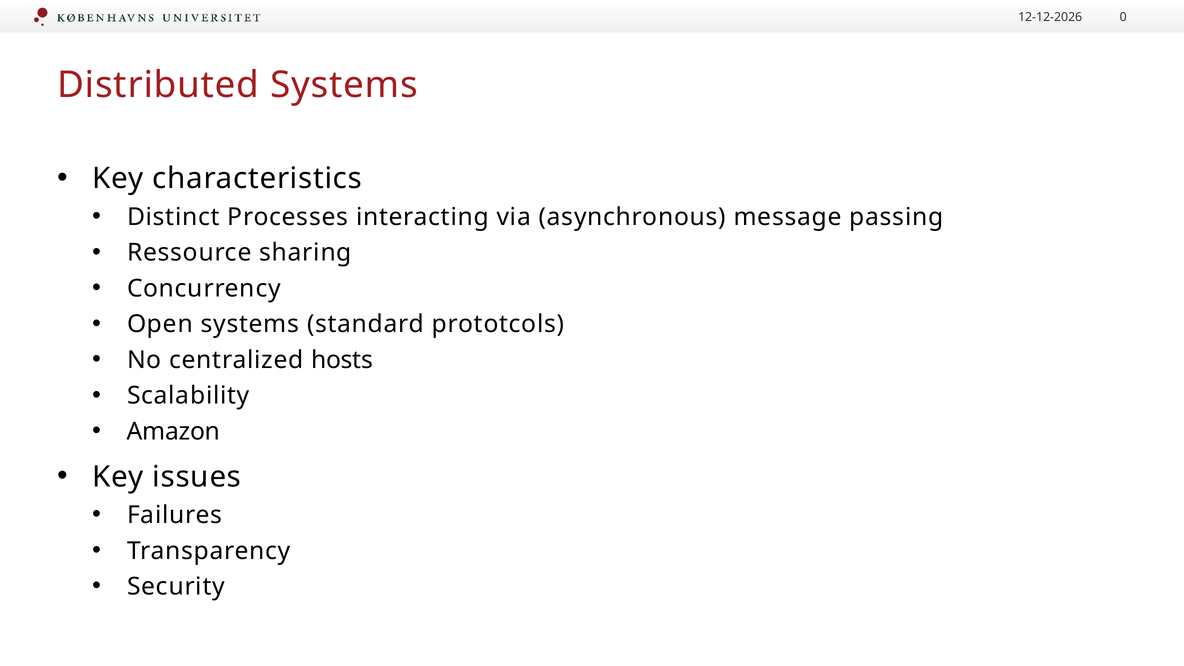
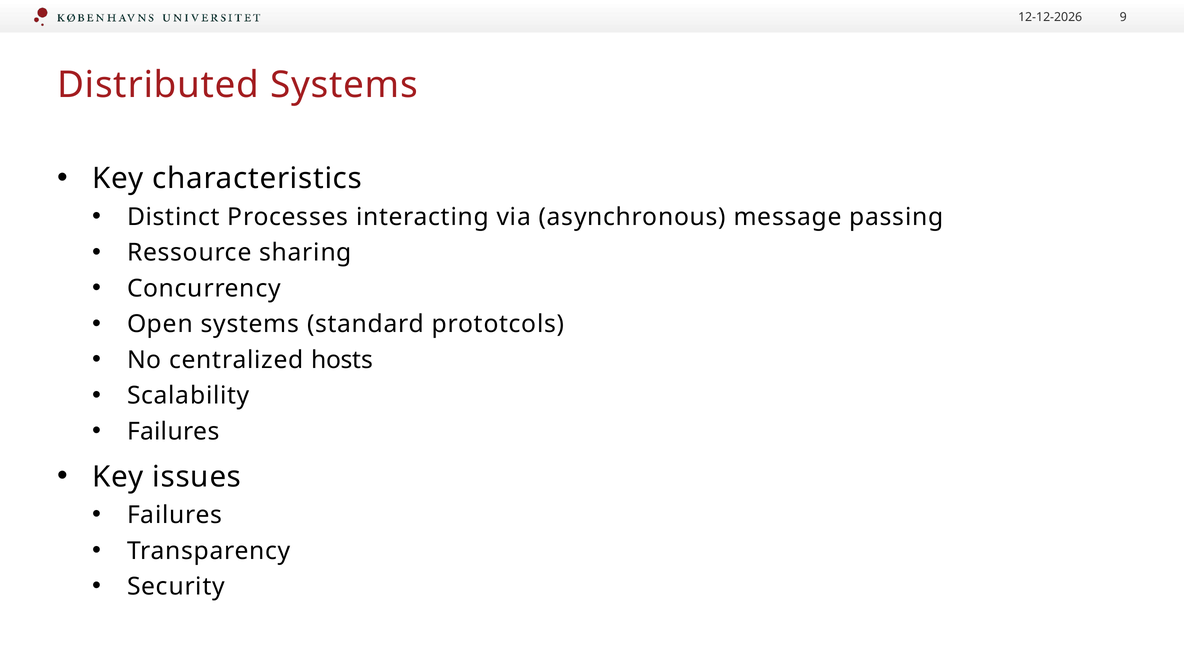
0: 0 -> 9
Amazon at (174, 432): Amazon -> Failures
